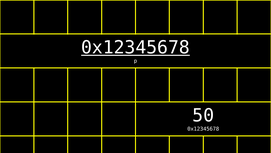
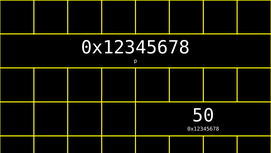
0x12345678 at (135, 47) underline: present -> none
